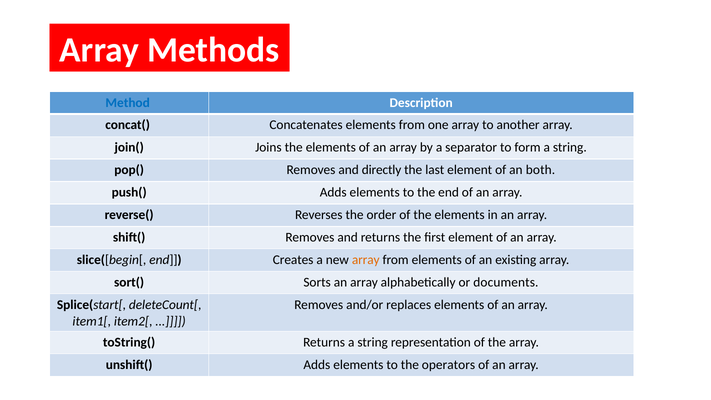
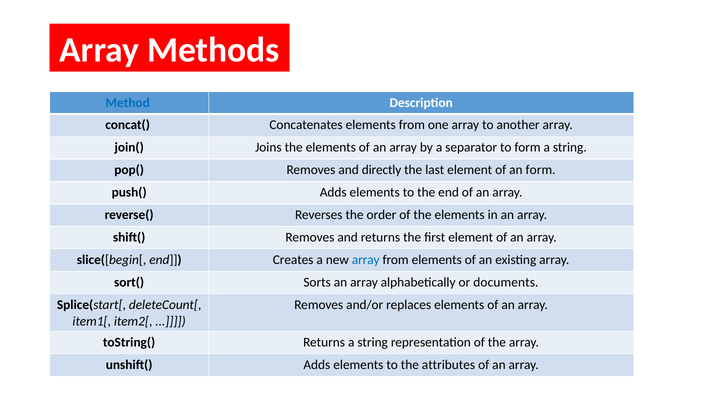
an both: both -> form
array at (366, 260) colour: orange -> blue
operators: operators -> attributes
